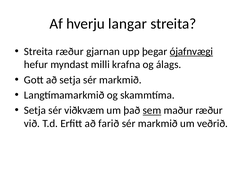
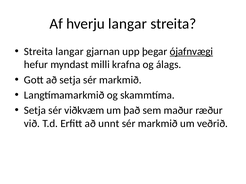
Streita ræður: ræður -> langar
sem underline: present -> none
farið: farið -> unnt
